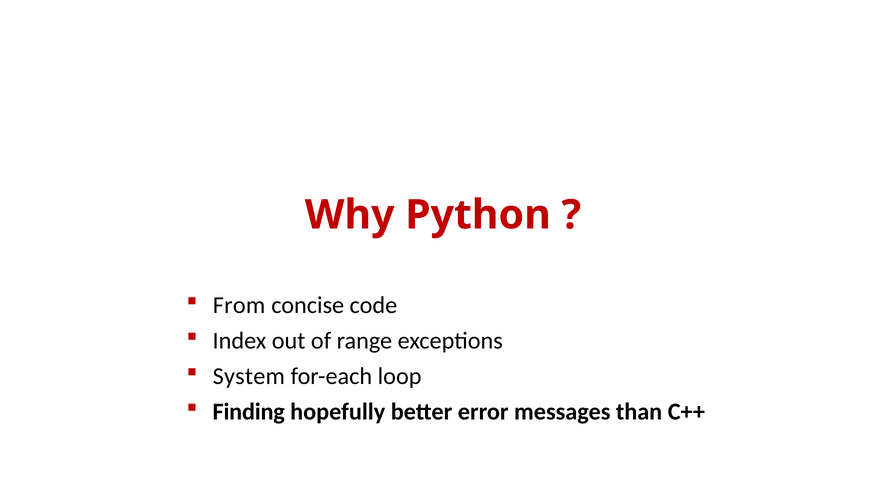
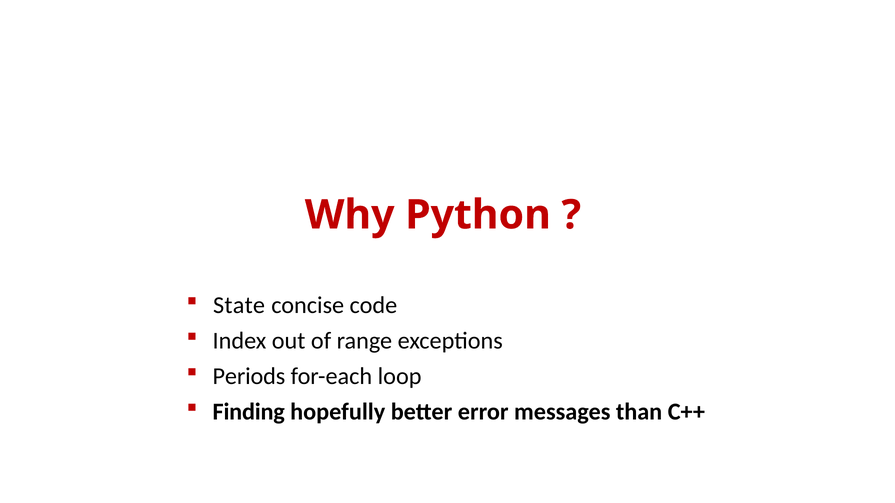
From: From -> State
System: System -> Periods
